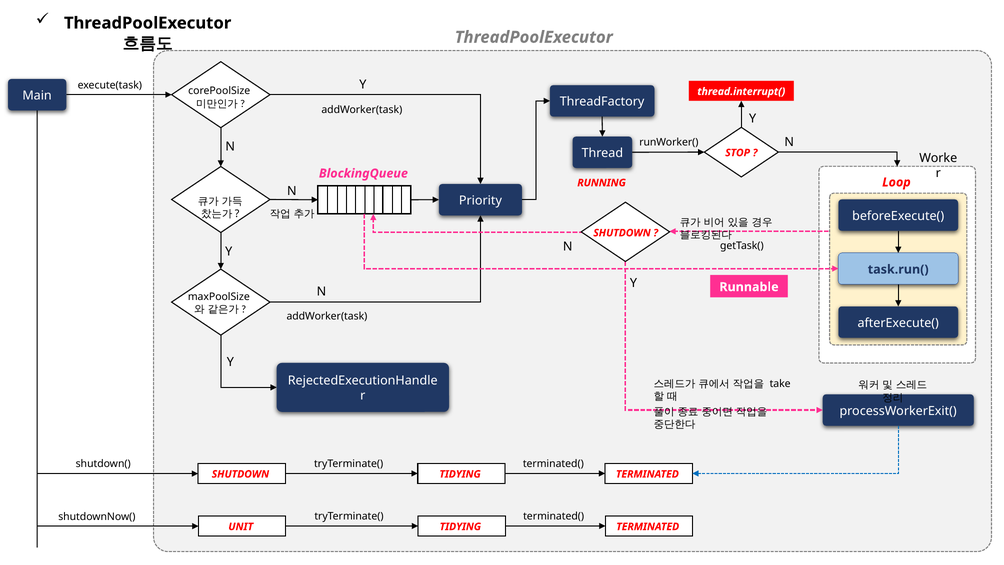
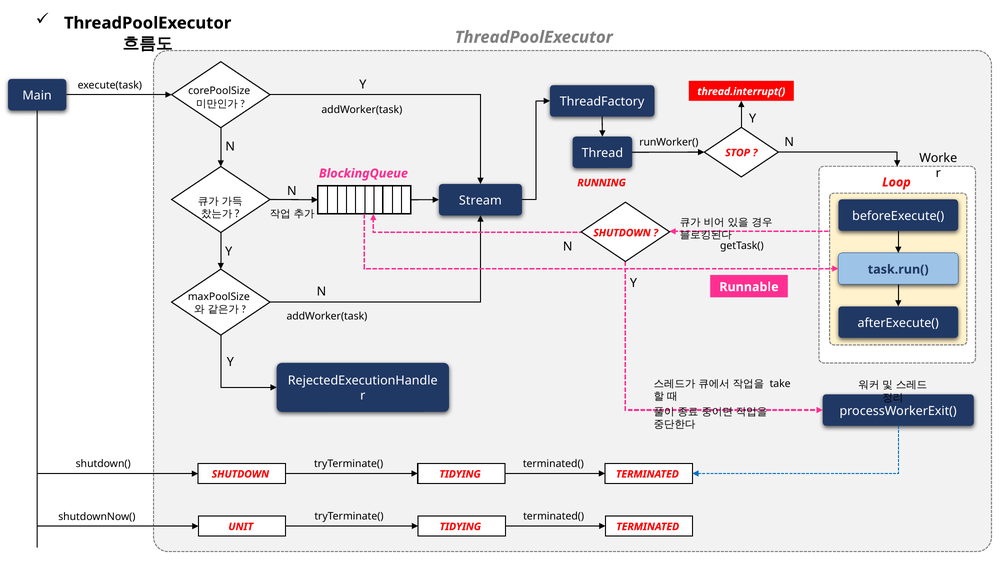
Priority: Priority -> Stream
